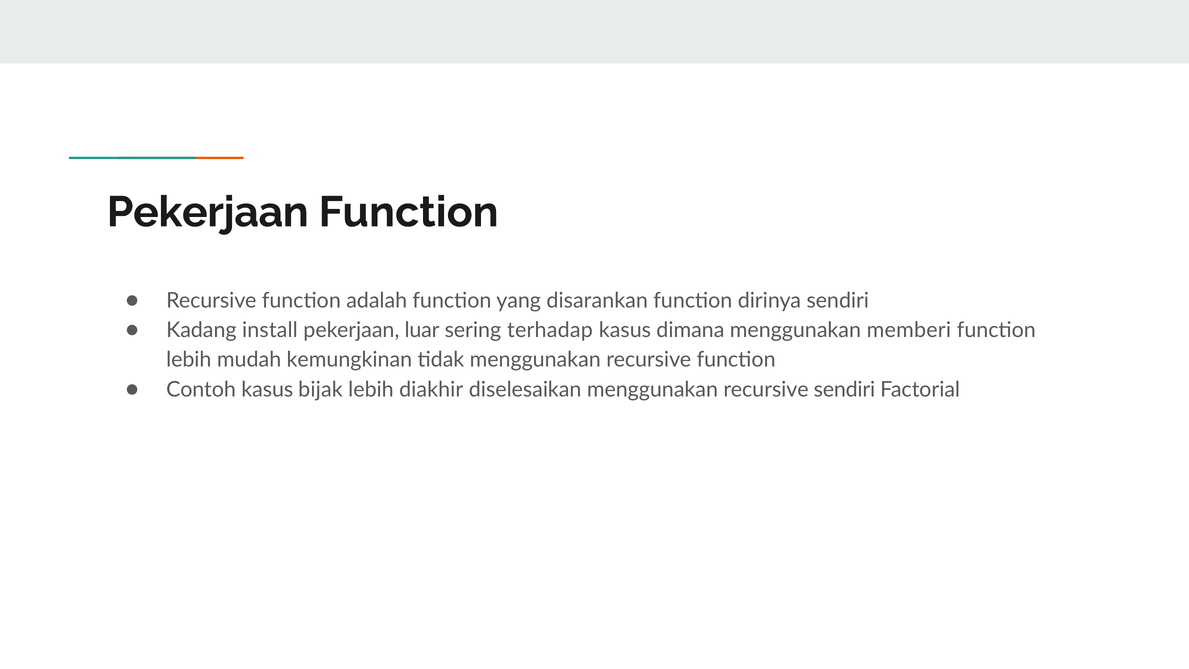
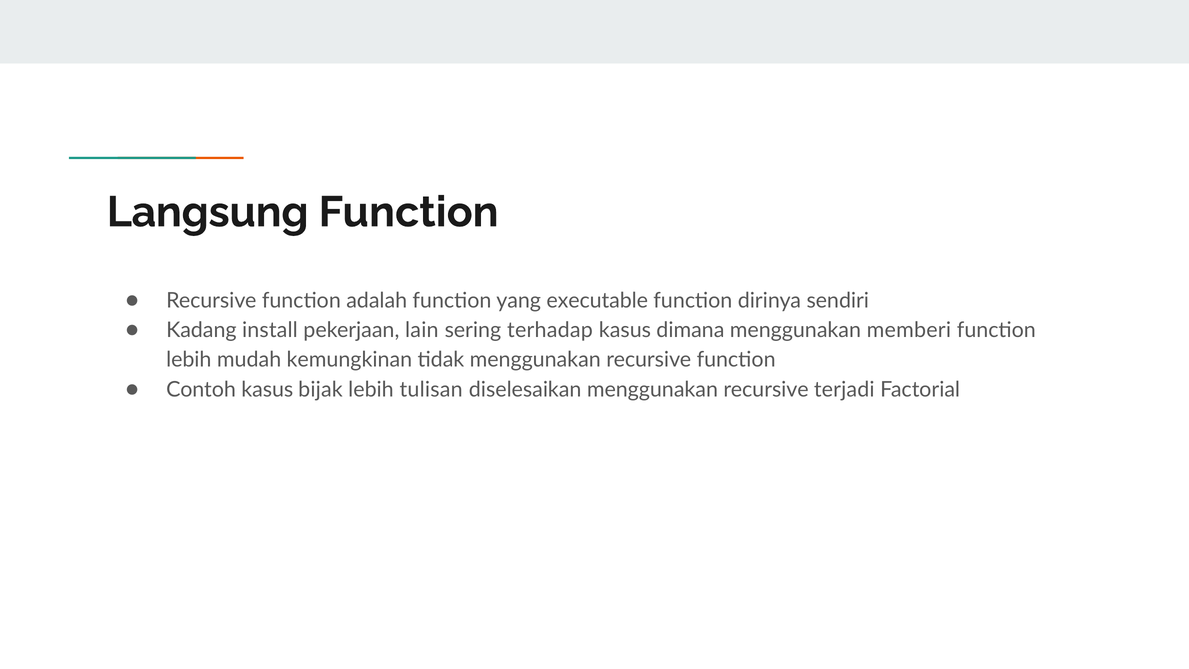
Pekerjaan at (208, 212): Pekerjaan -> Langsung
disarankan: disarankan -> executable
luar: luar -> lain
diakhir: diakhir -> tulisan
recursive sendiri: sendiri -> terjadi
